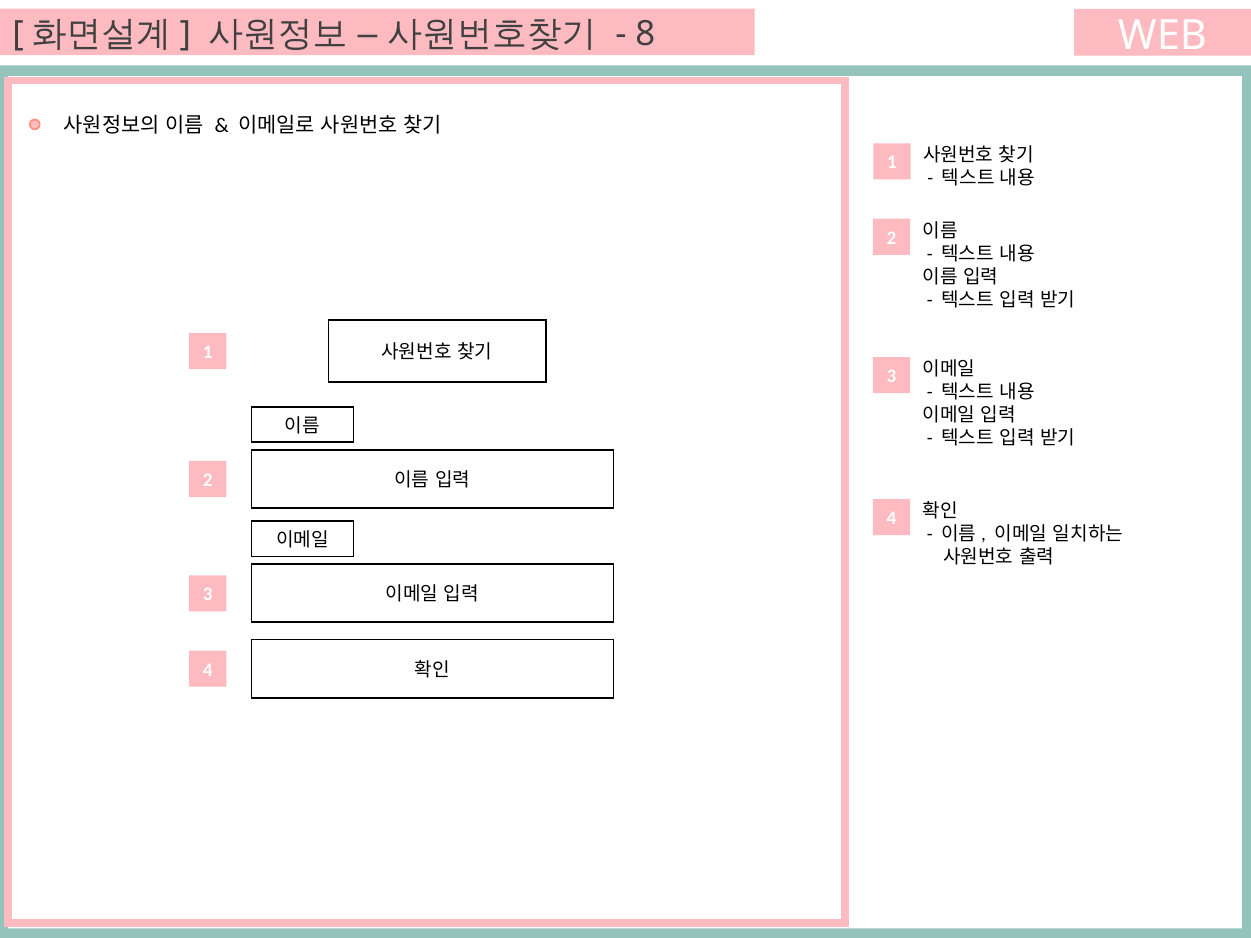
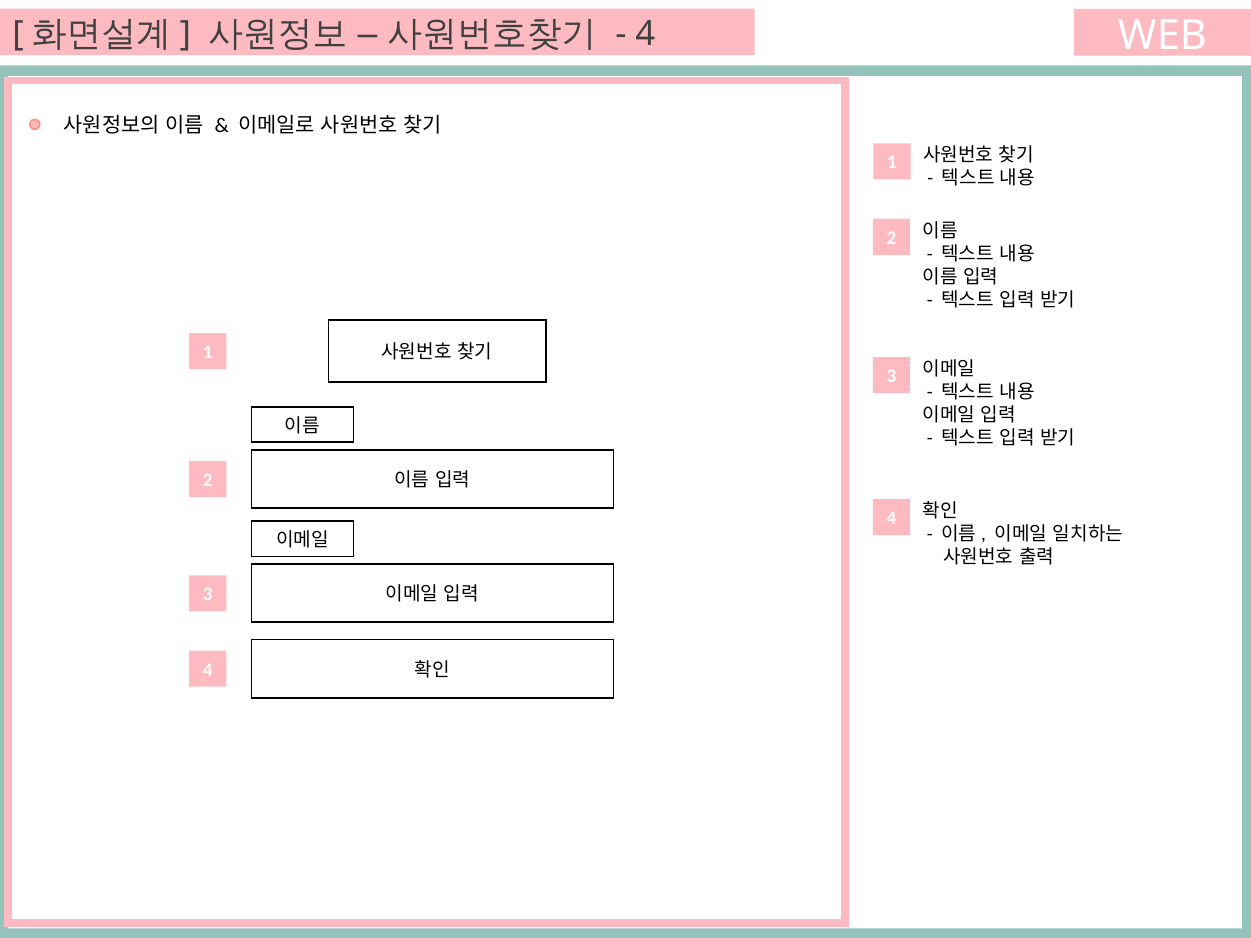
8 at (645, 34): 8 -> 4
